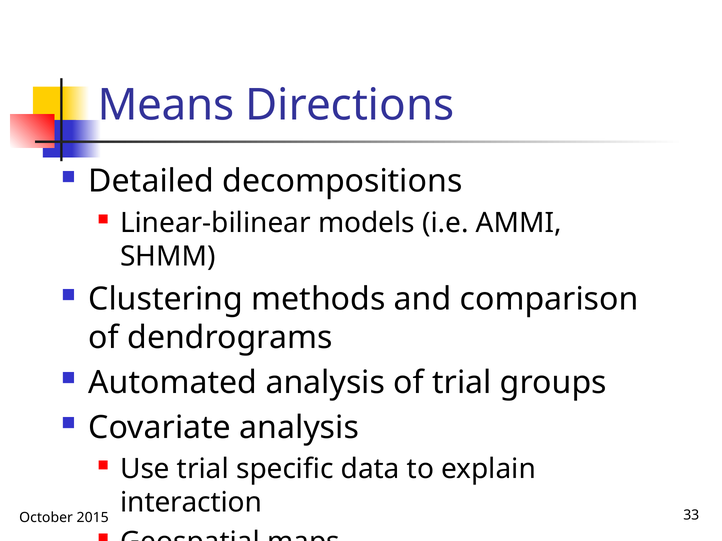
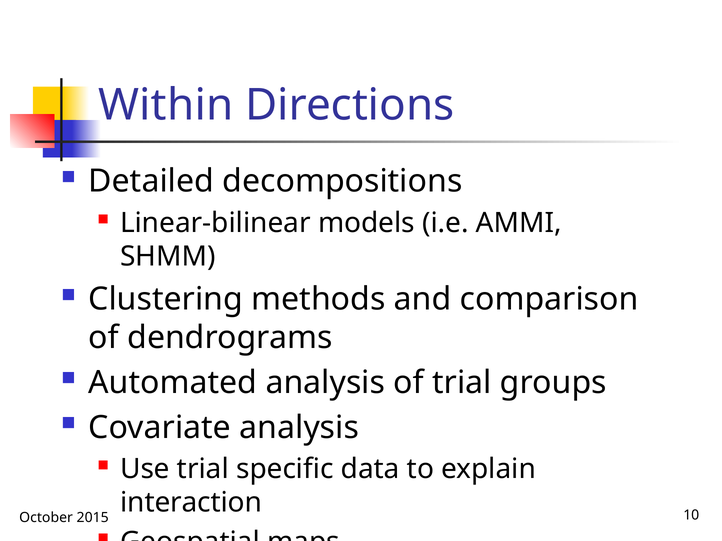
Means: Means -> Within
33: 33 -> 10
